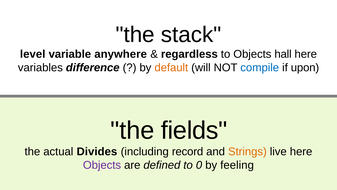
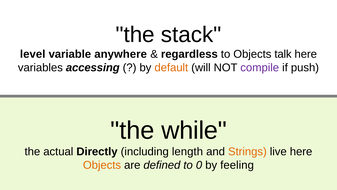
hall: hall -> talk
difference: difference -> accessing
compile colour: blue -> purple
upon: upon -> push
fields: fields -> while
Divides: Divides -> Directly
record: record -> length
Objects at (102, 165) colour: purple -> orange
